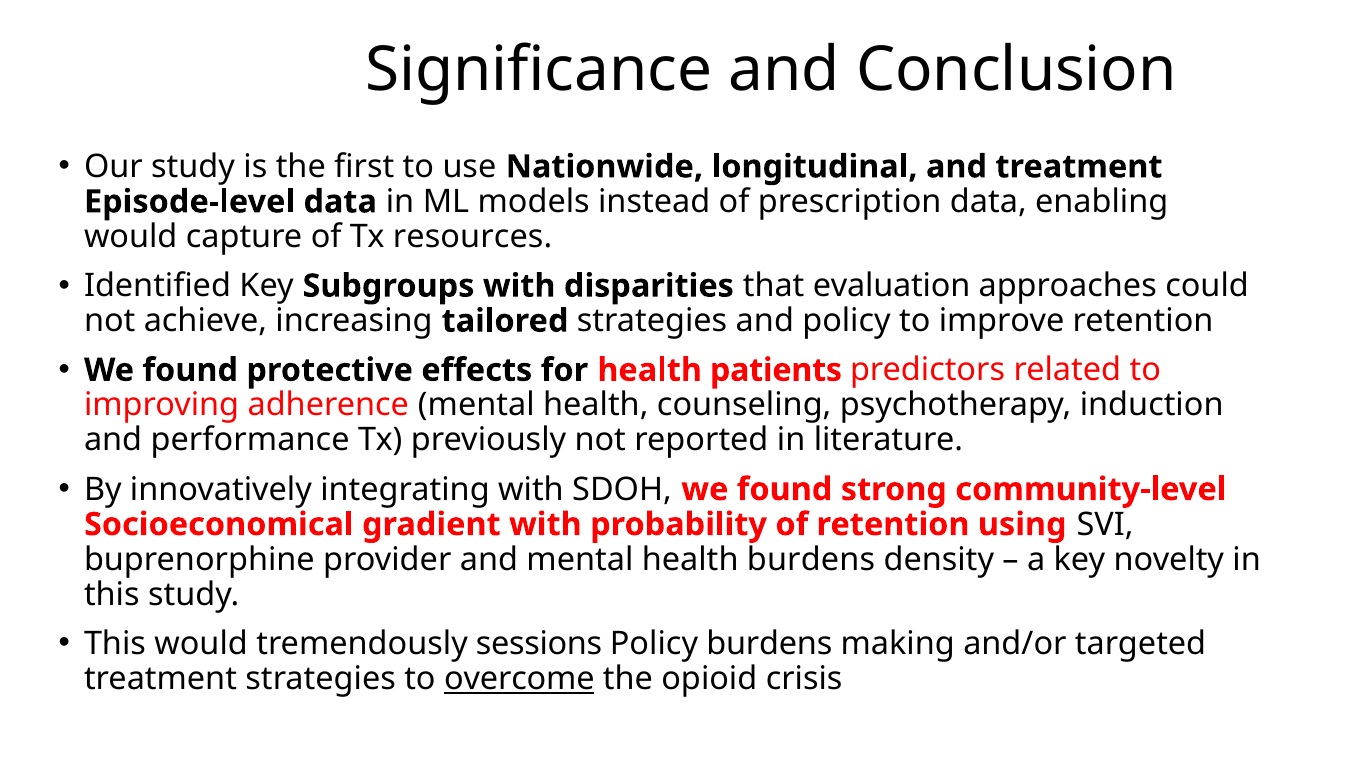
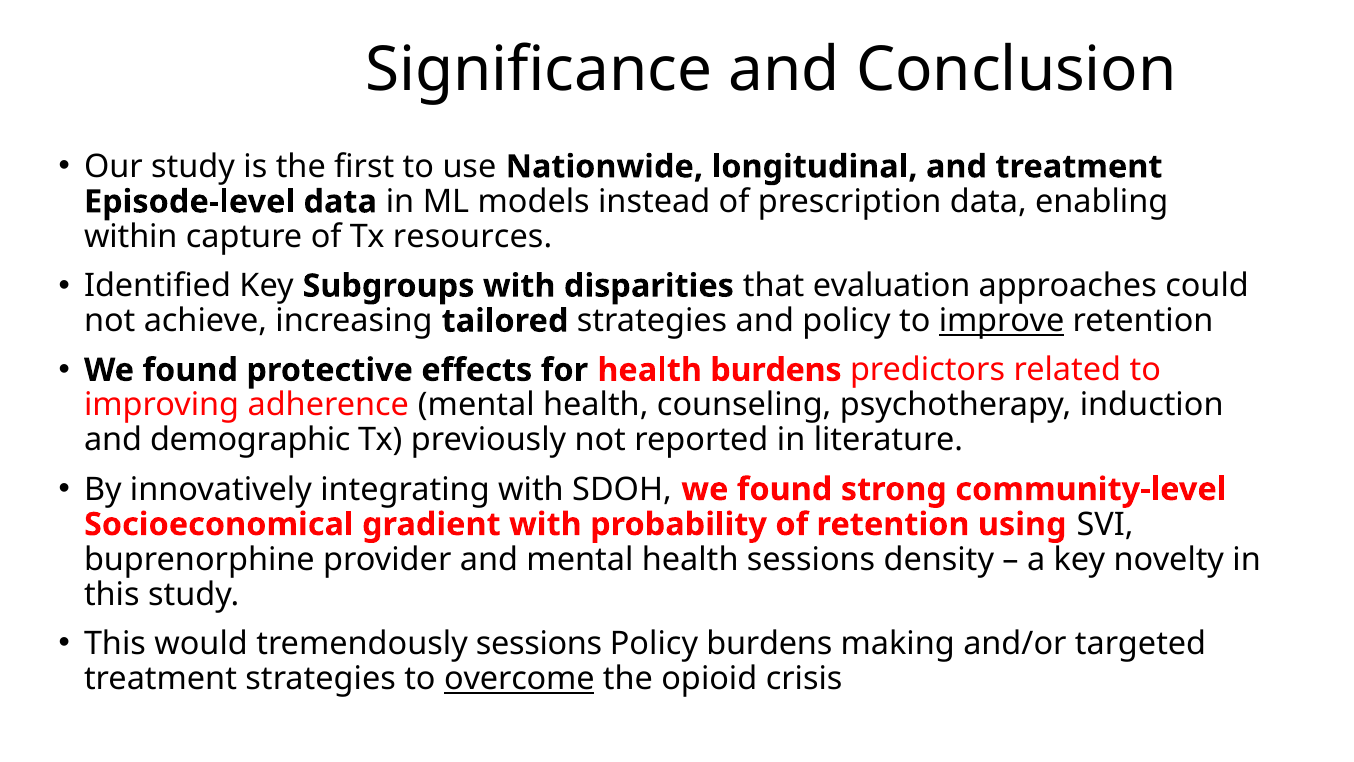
would at (131, 237): would -> within
improve underline: none -> present
health patients: patients -> burdens
performance: performance -> demographic
health burdens: burdens -> sessions
